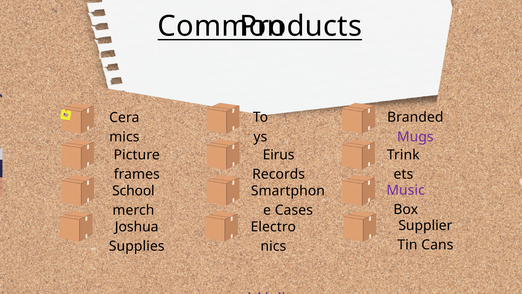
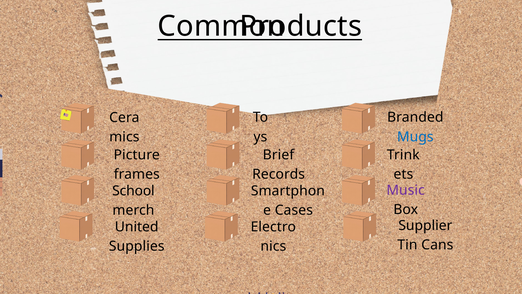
Mugs colour: purple -> blue
Eirus at (279, 155): Eirus -> Brief
Joshua at (137, 227): Joshua -> United
